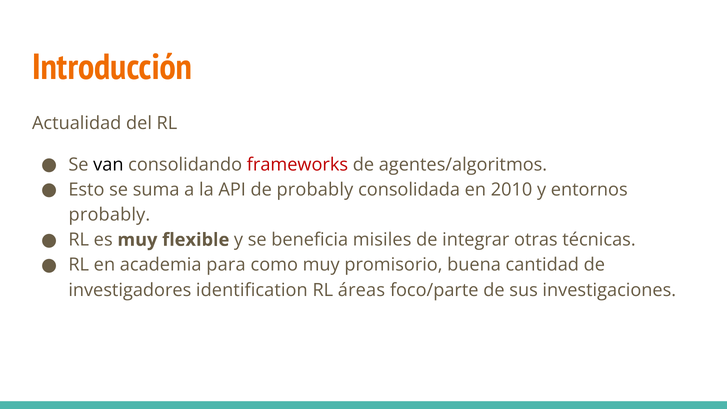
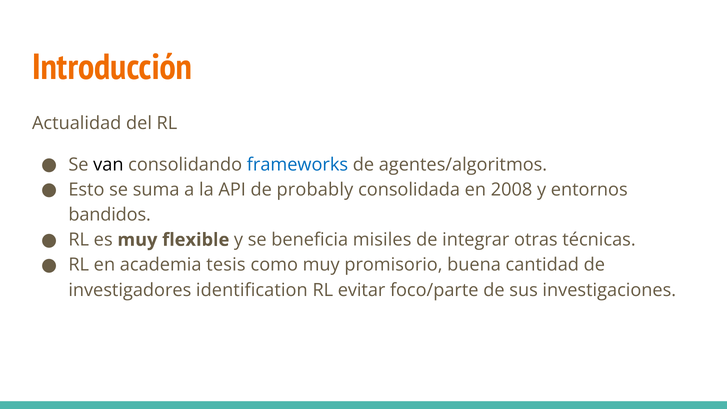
frameworks colour: red -> blue
2010: 2010 -> 2008
probably at (109, 215): probably -> bandidos
para: para -> tesis
áreas: áreas -> evitar
